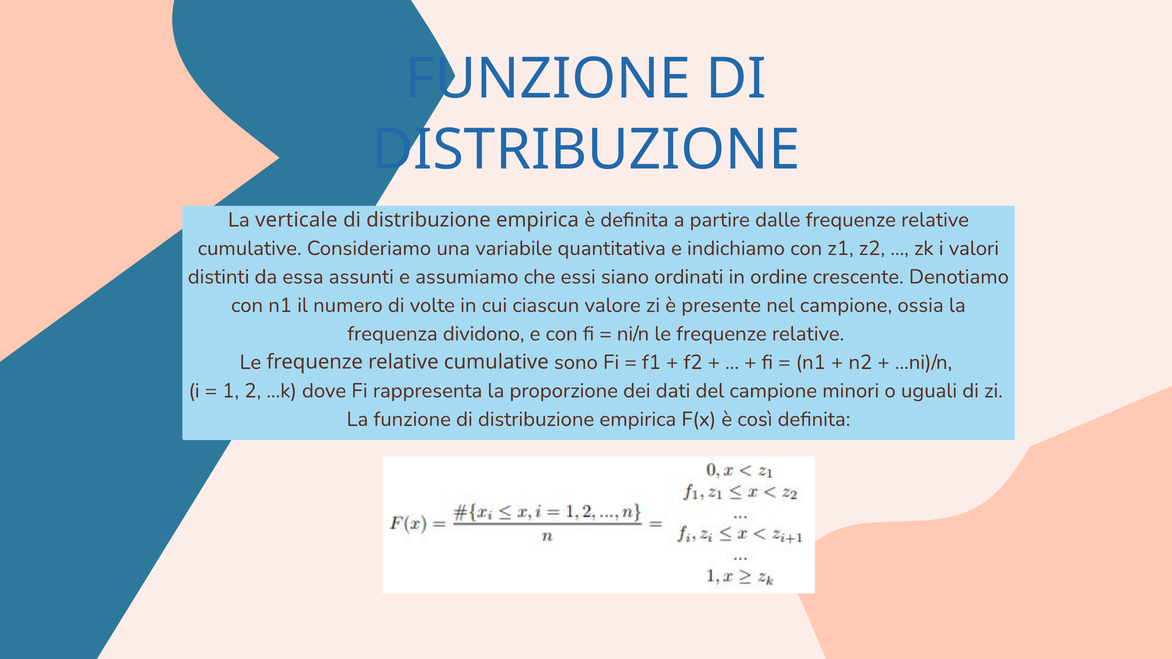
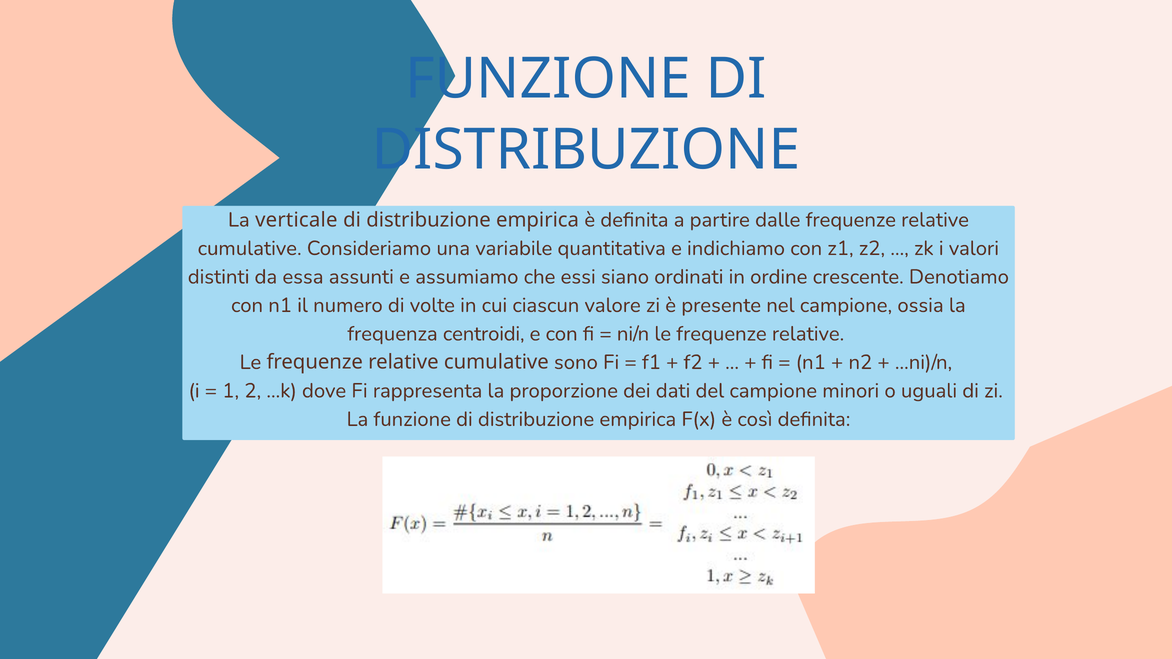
dividono: dividono -> centroidi
